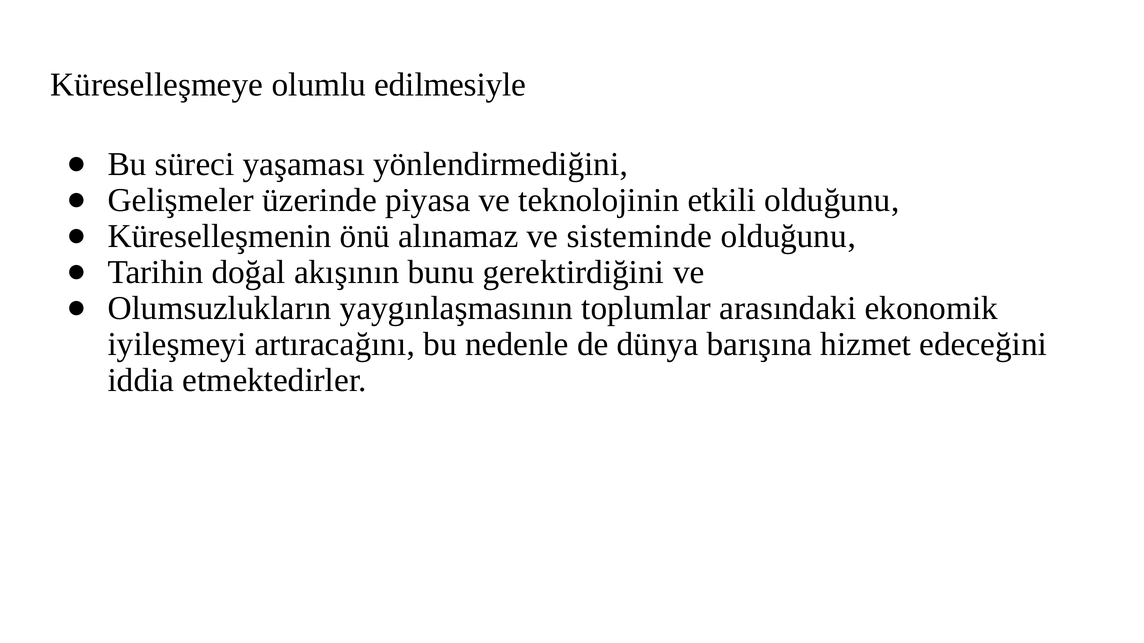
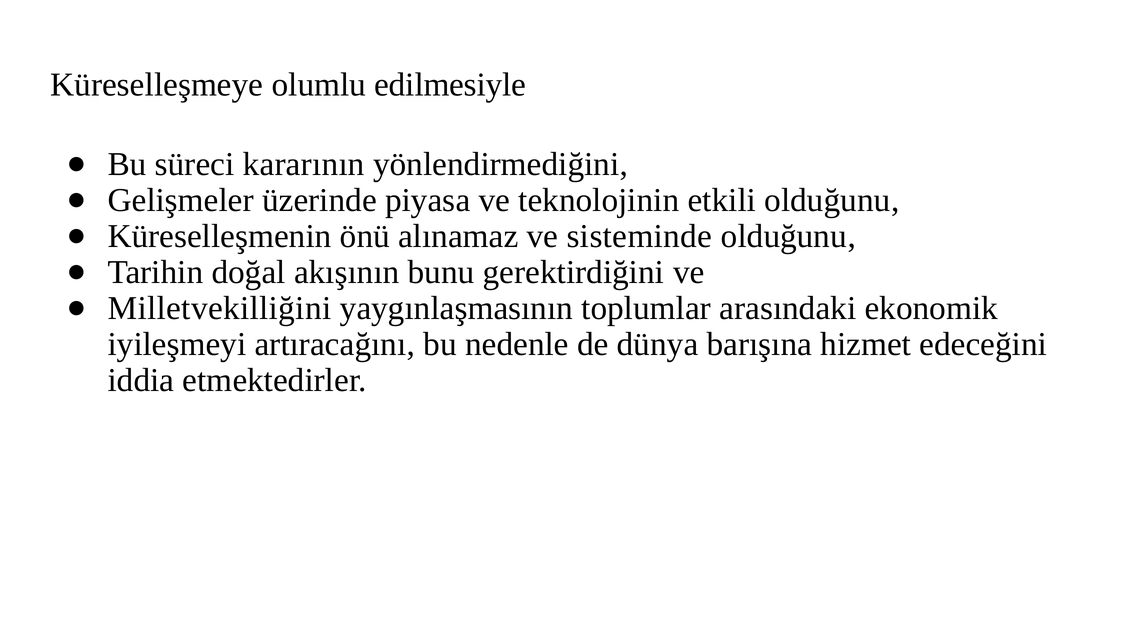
yaşaması: yaşaması -> kararının
Olumsuzlukların: Olumsuzlukların -> Milletvekilliğini
